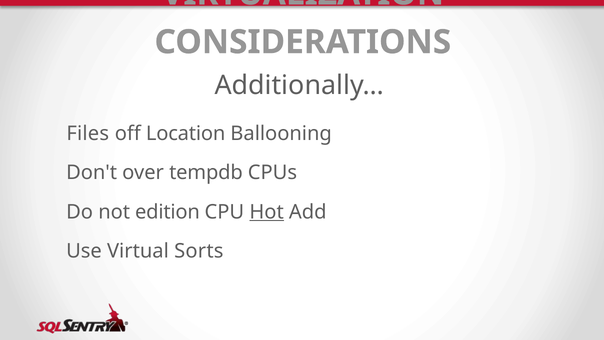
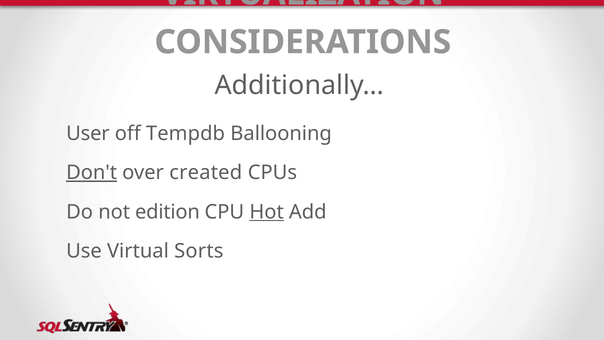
Files: Files -> User
Location: Location -> Tempdb
Don't underline: none -> present
tempdb: tempdb -> created
